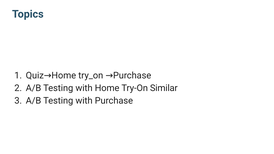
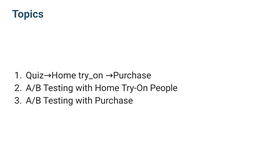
Similar: Similar -> People
